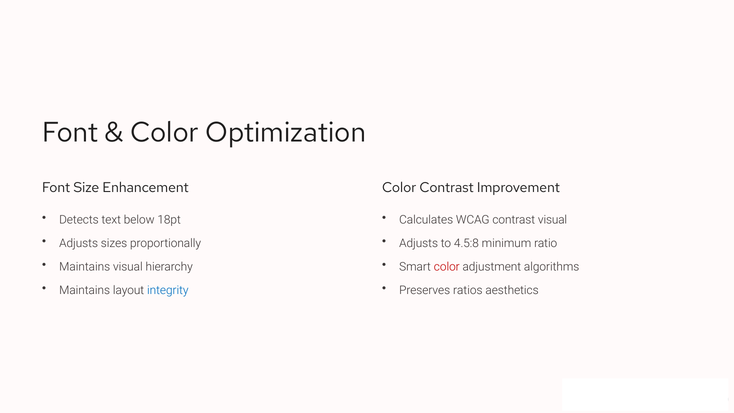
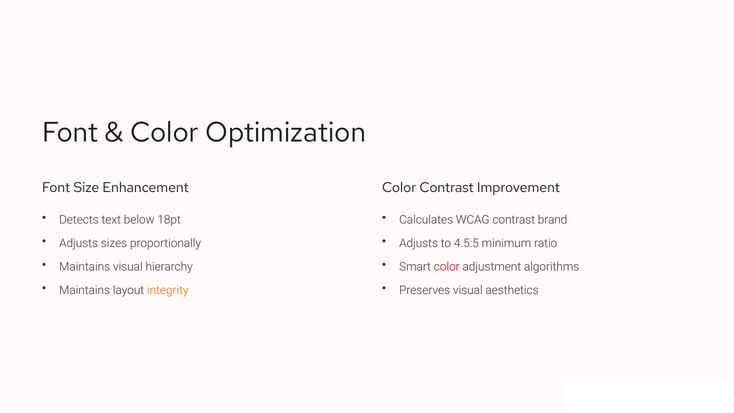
contrast visual: visual -> brand
4.5:8: 4.5:8 -> 4.5:5
integrity colour: blue -> orange
Preserves ratios: ratios -> visual
